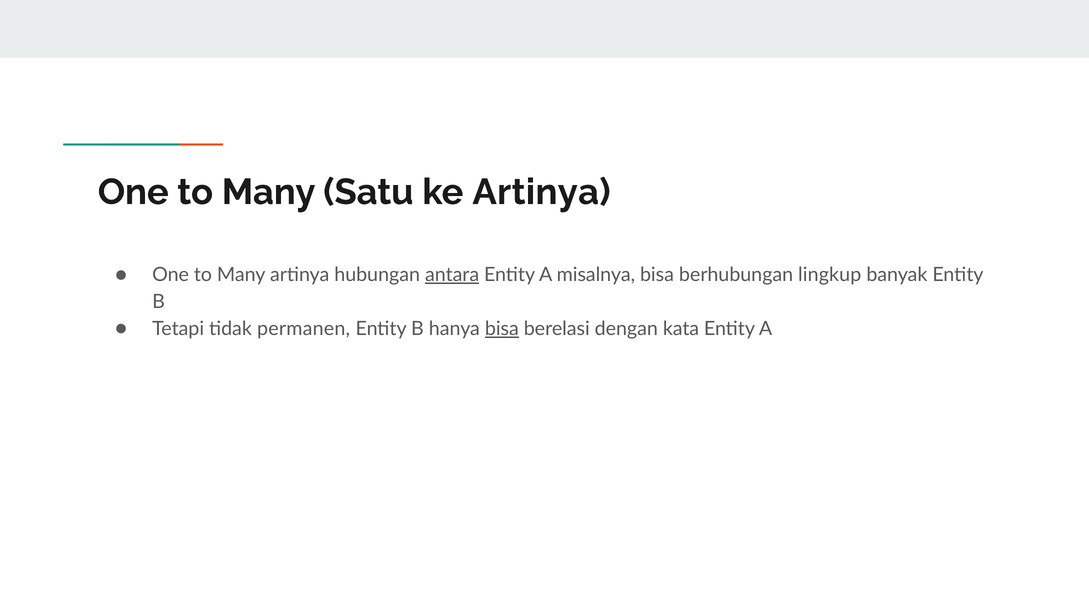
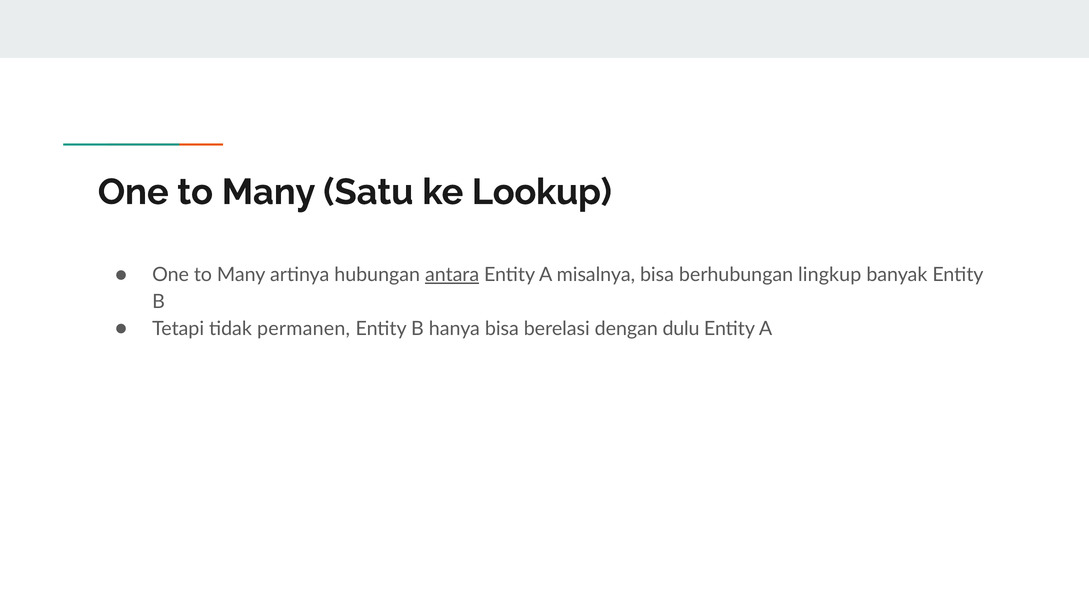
ke Artinya: Artinya -> Lookup
bisa at (502, 329) underline: present -> none
kata: kata -> dulu
